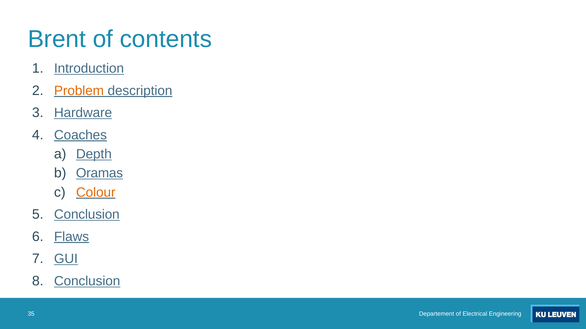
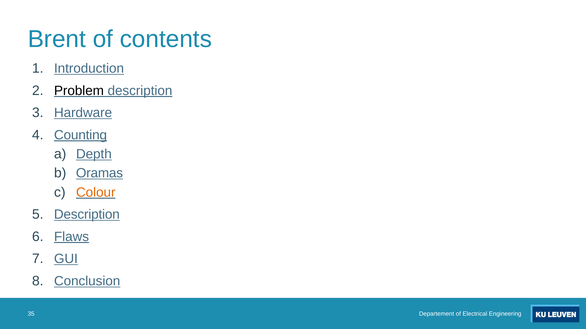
Problem colour: orange -> black
Coaches: Coaches -> Counting
Conclusion at (87, 215): Conclusion -> Description
